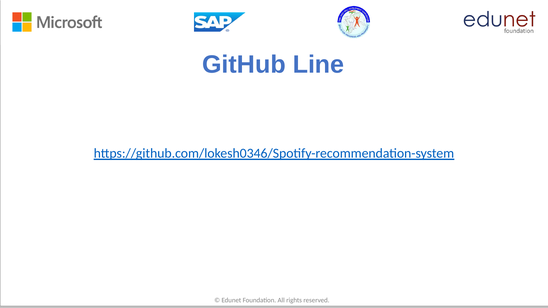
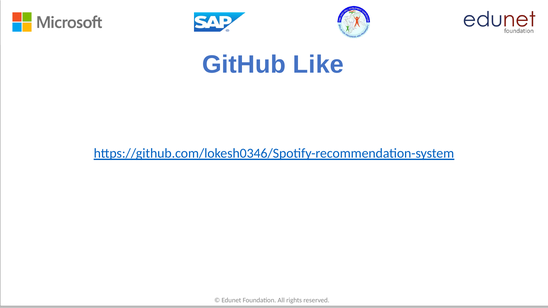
Line: Line -> Like
